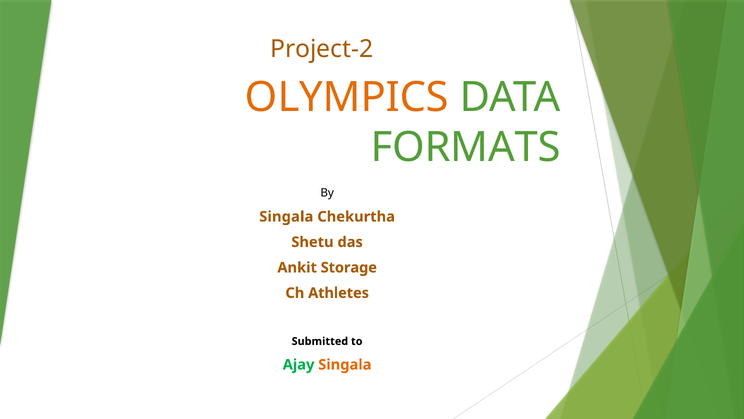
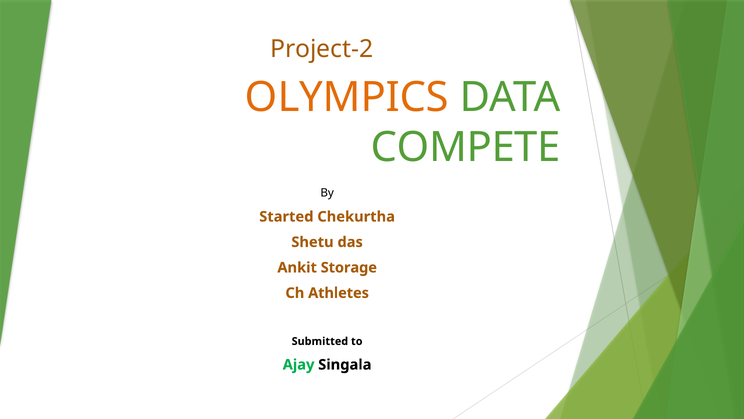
FORMATS: FORMATS -> COMPETE
Singala at (286, 216): Singala -> Started
Singala at (345, 364) colour: orange -> black
